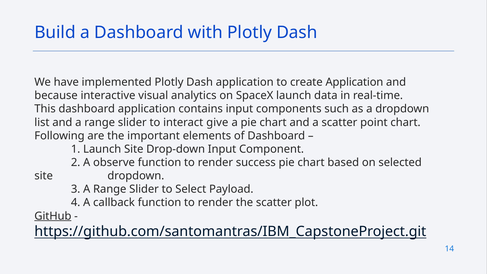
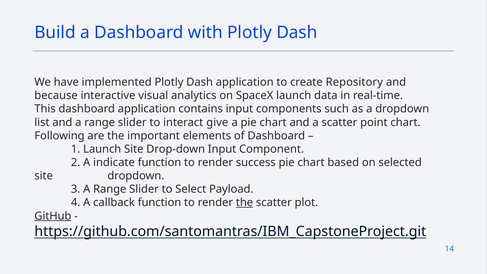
create Application: Application -> Repository
observe: observe -> indicate
the at (245, 203) underline: none -> present
